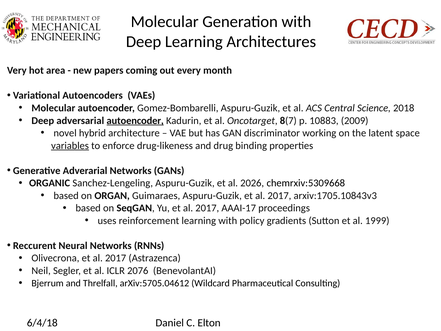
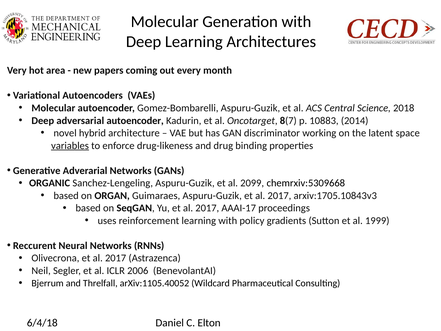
autoencoder at (135, 120) underline: present -> none
2009: 2009 -> 2014
2026: 2026 -> 2099
2076: 2076 -> 2006
arXiv:5705.04612: arXiv:5705.04612 -> arXiv:1105.40052
